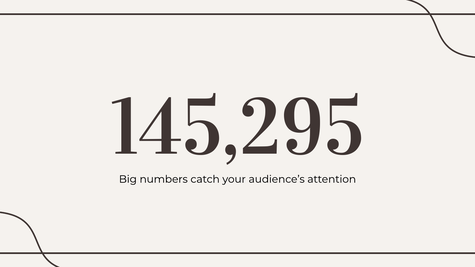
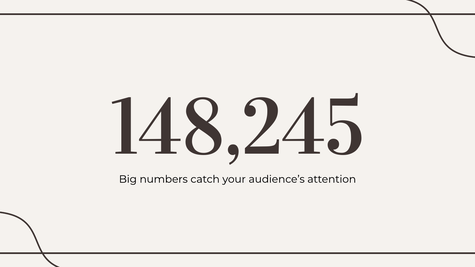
145,295: 145,295 -> 148,245
